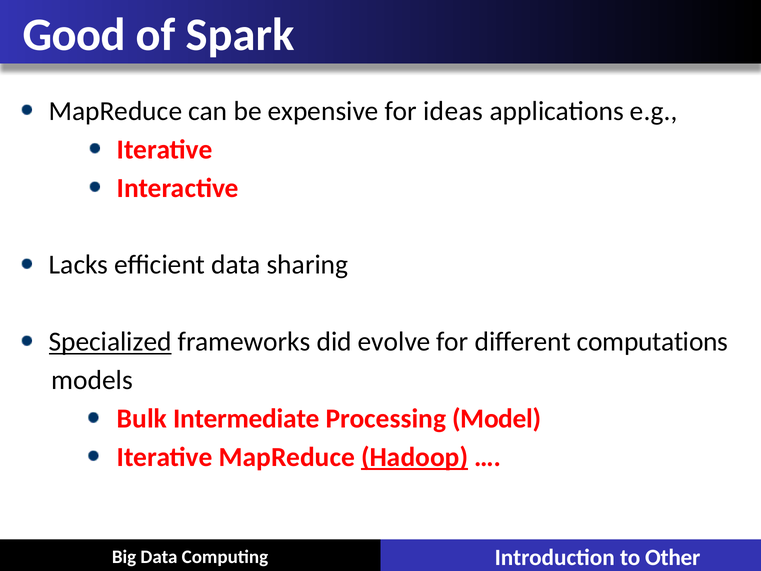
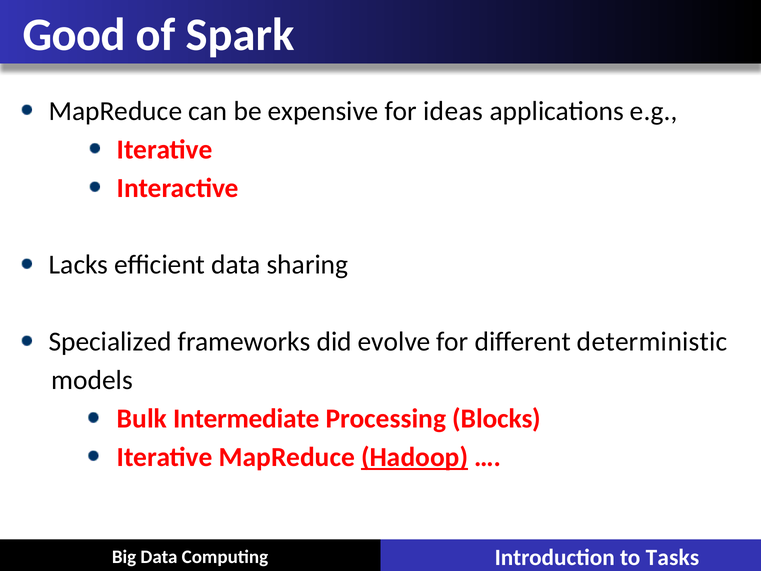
Specialized underline: present -> none
computations: computations -> deterministic
Model: Model -> Blocks
Other: Other -> Tasks
